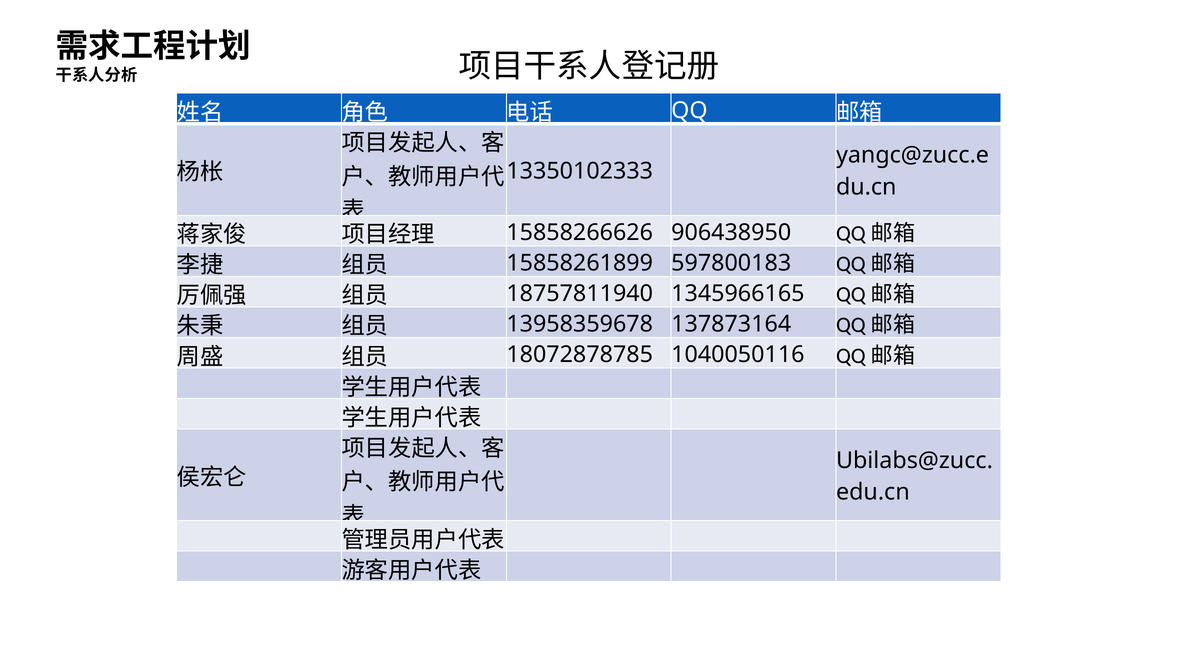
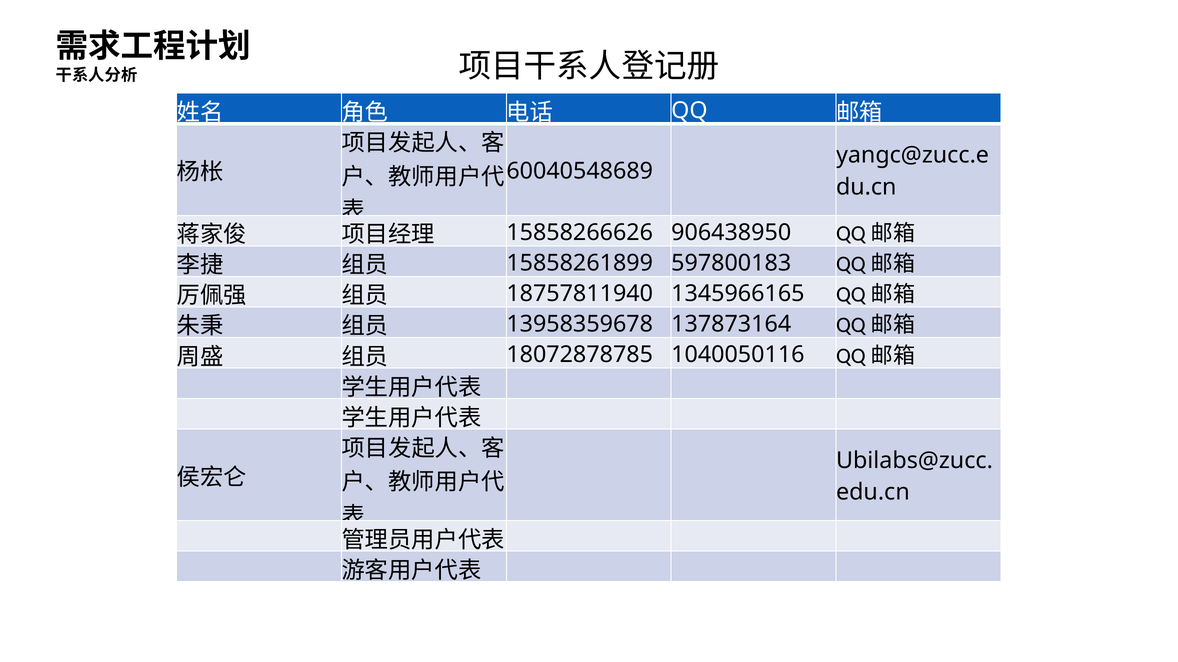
13350102333: 13350102333 -> 60040548689
